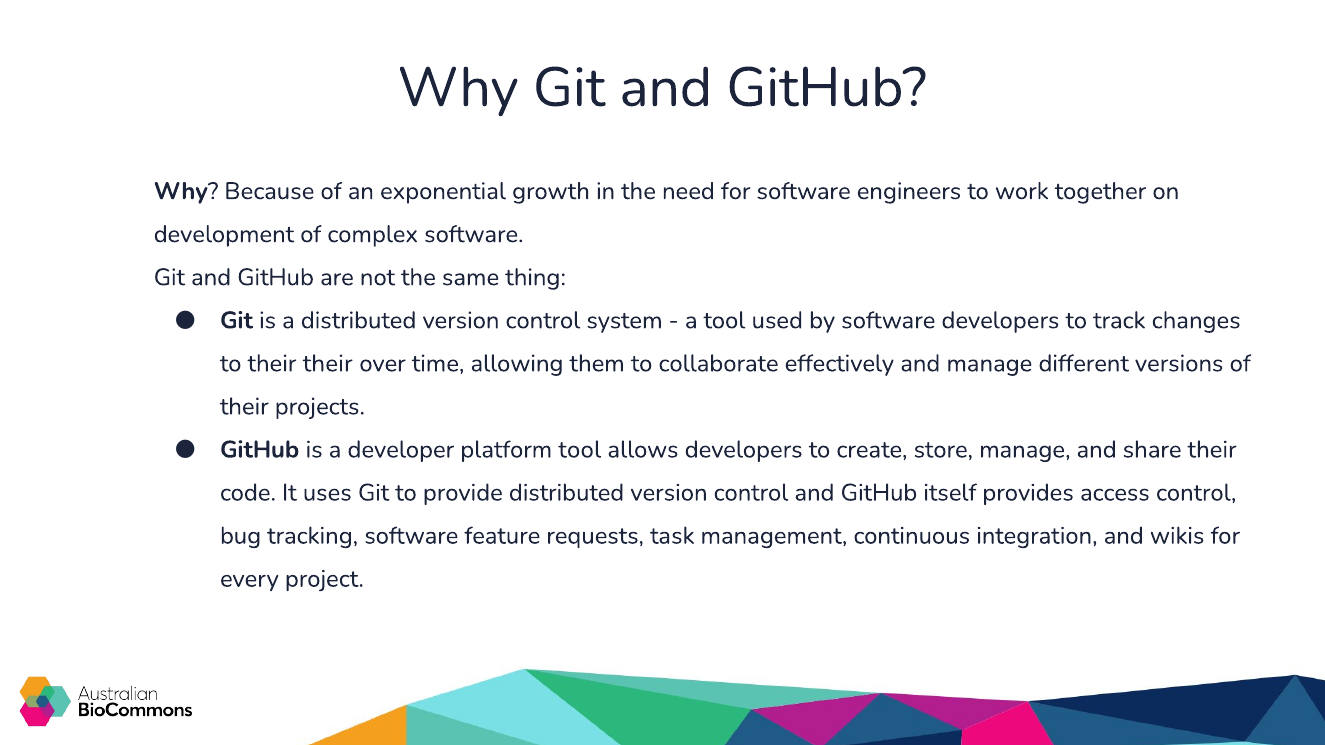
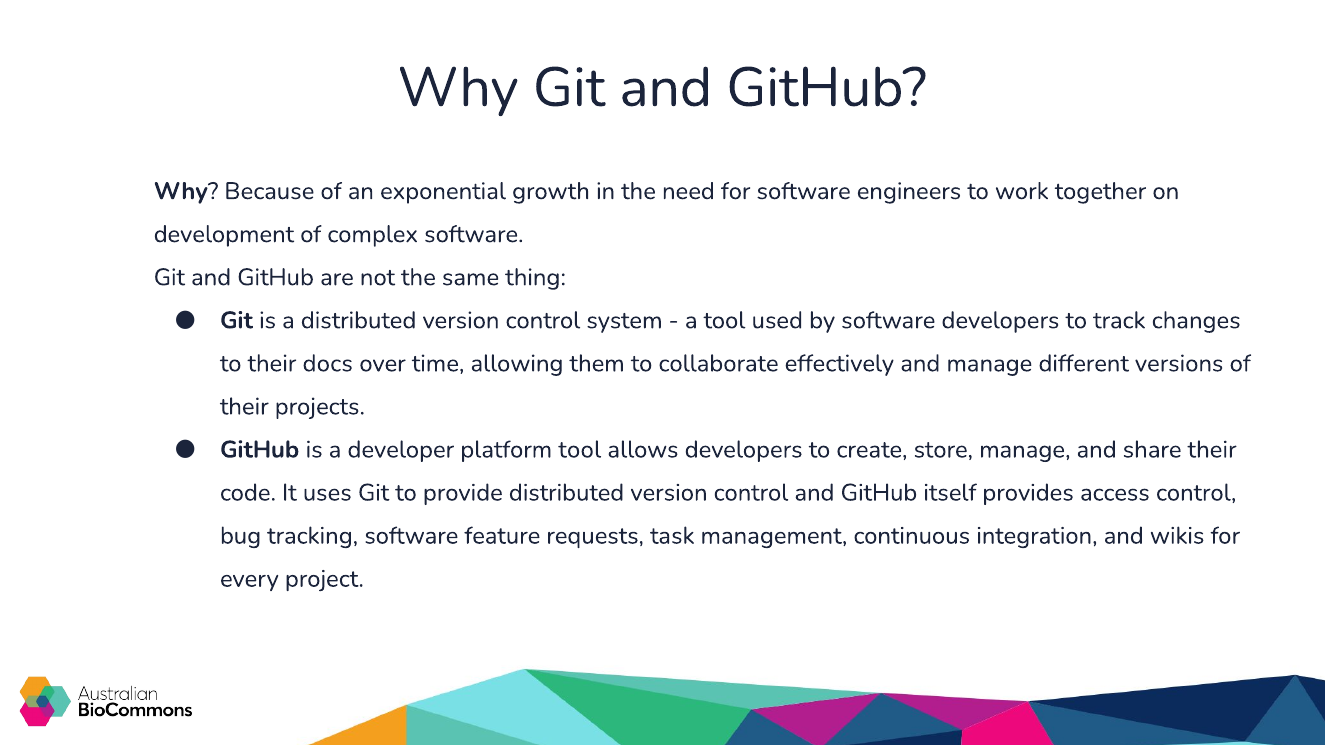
their their: their -> docs
